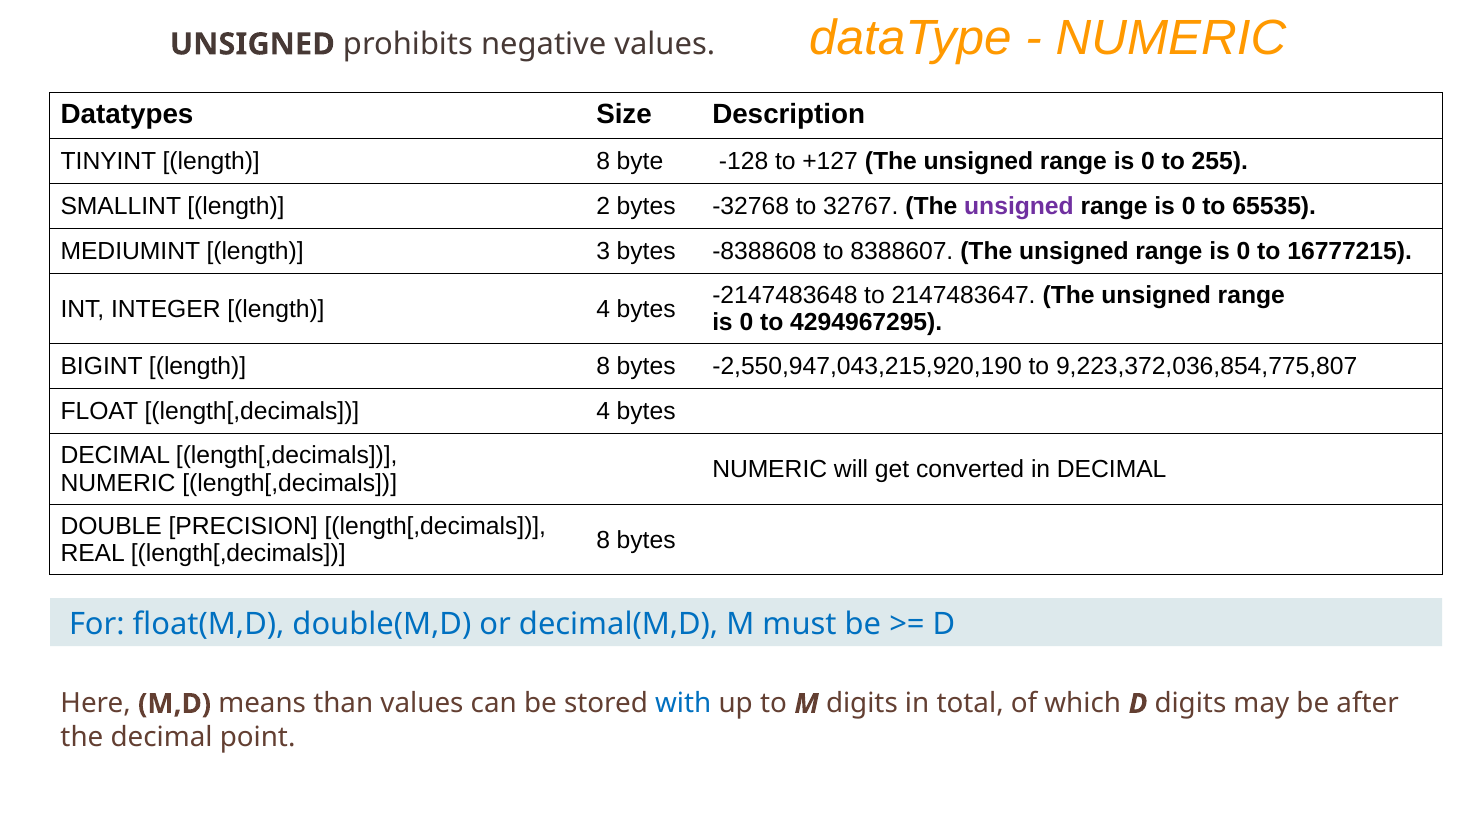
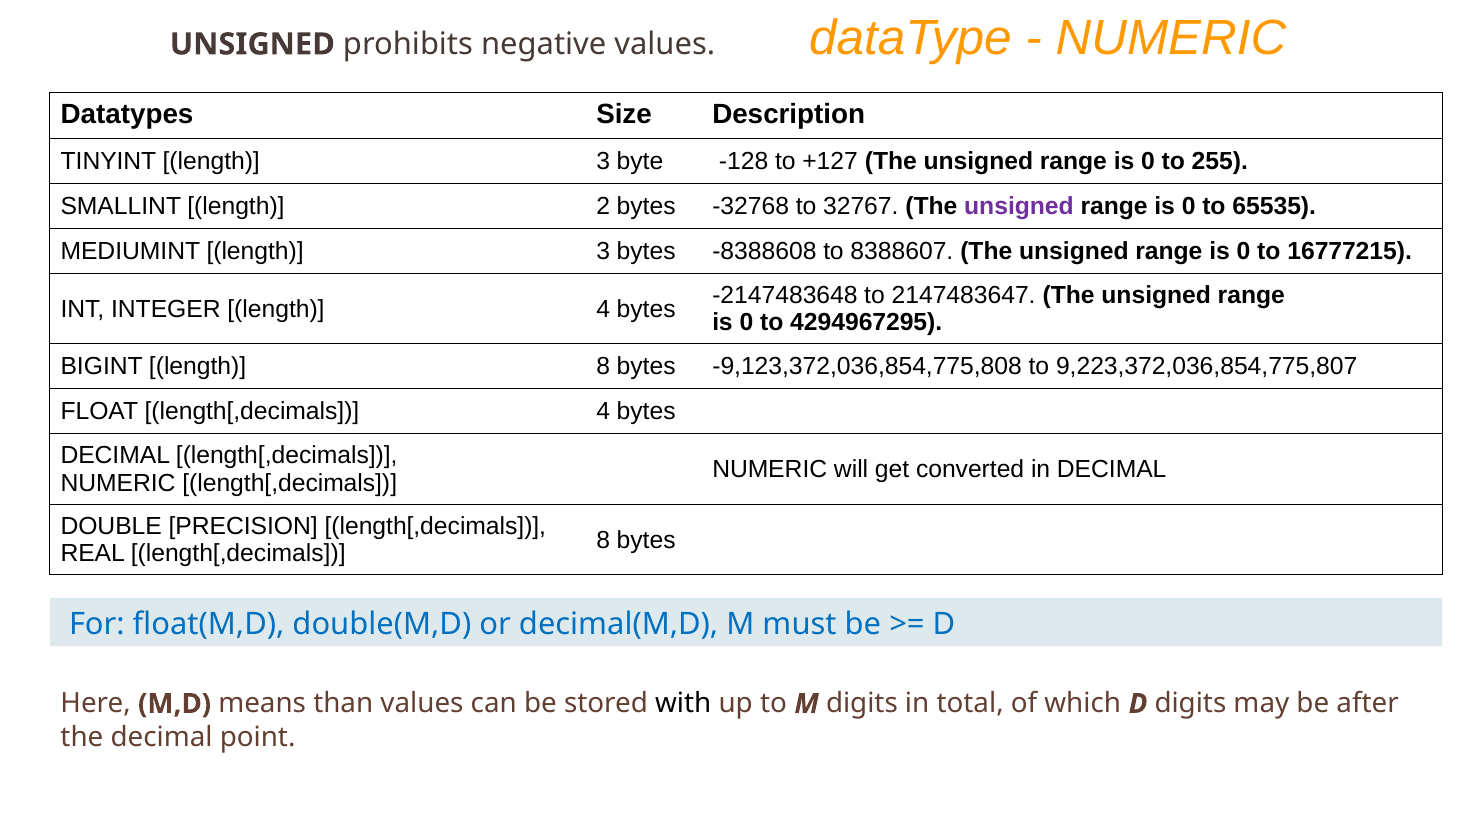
TINYINT length 8: 8 -> 3
-2,550,947,043,215,920,190: -2,550,947,043,215,920,190 -> -9,123,372,036,854,775,808
with colour: blue -> black
